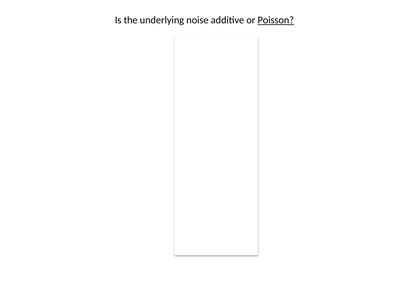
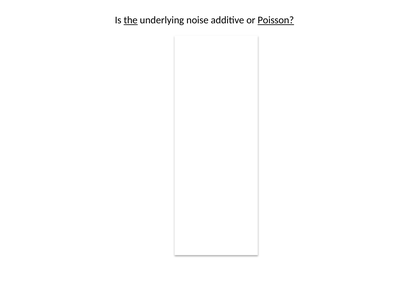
the underline: none -> present
